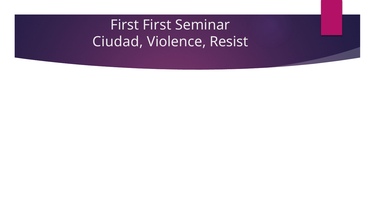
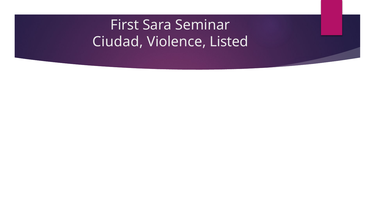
First First: First -> Sara
Resist: Resist -> Listed
